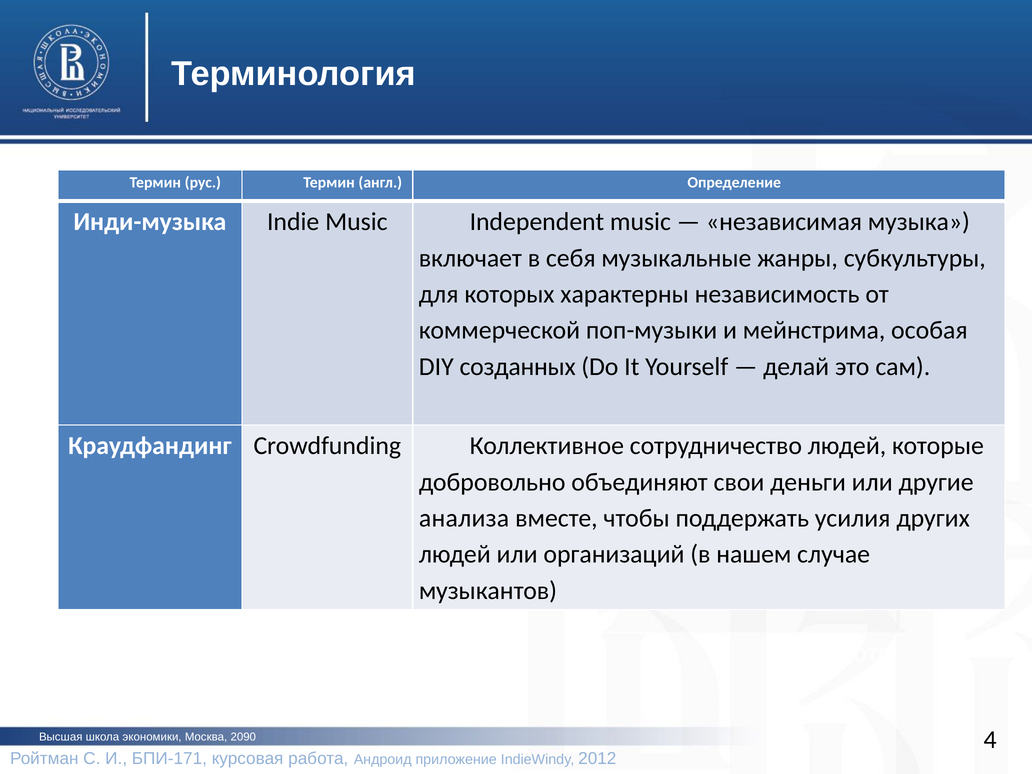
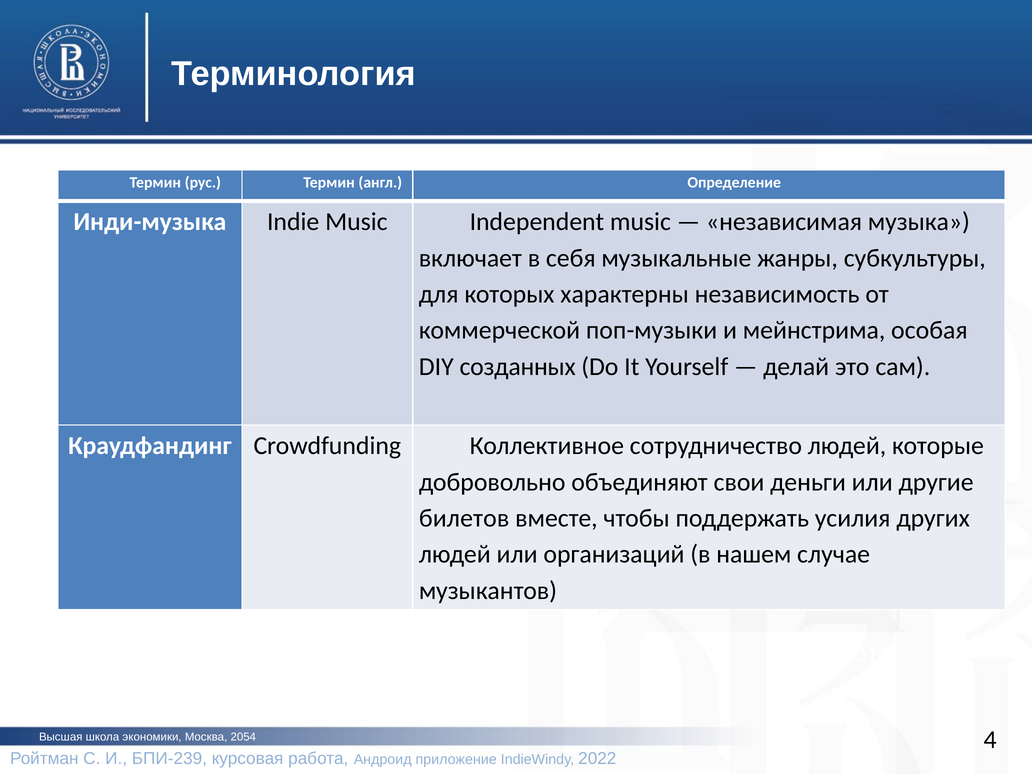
анализа: анализа -> билетов
2090: 2090 -> 2054
БПИ-171: БПИ-171 -> БПИ-239
2012: 2012 -> 2022
